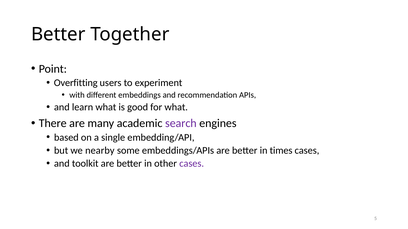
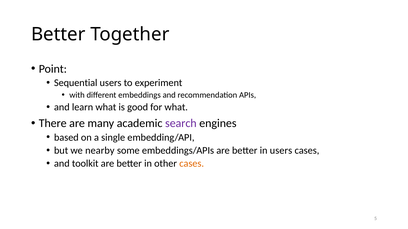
Overfitting: Overfitting -> Sequential
in times: times -> users
cases at (192, 164) colour: purple -> orange
